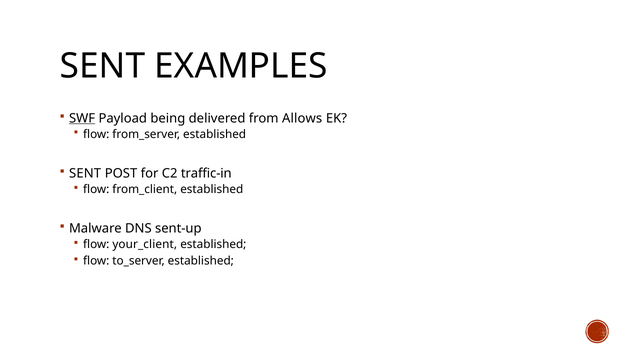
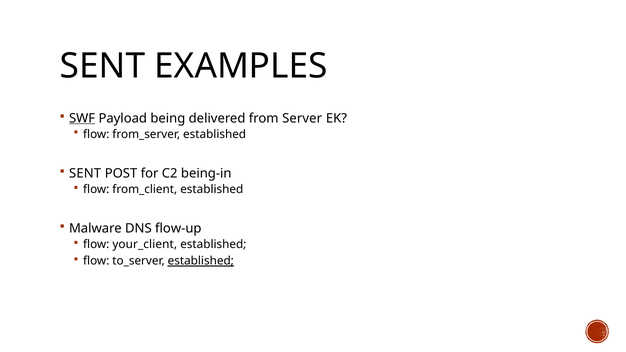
Allows: Allows -> Server
traffic-in: traffic-in -> being-in
sent-up: sent-up -> flow-up
established at (201, 261) underline: none -> present
